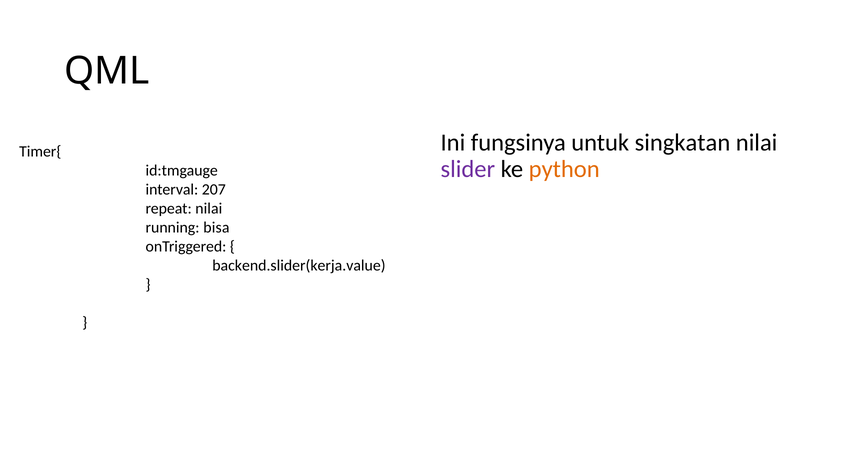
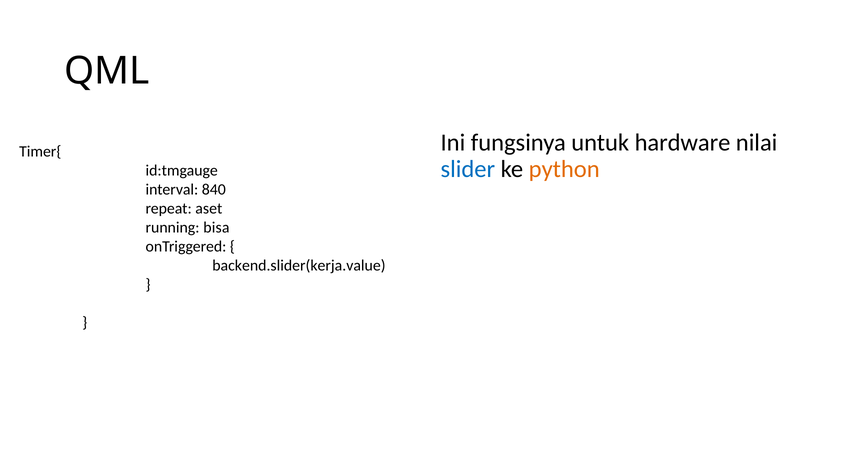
singkatan: singkatan -> hardware
slider colour: purple -> blue
207: 207 -> 840
repeat nilai: nilai -> aset
